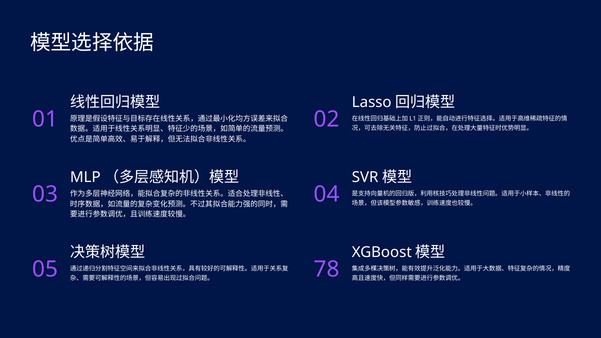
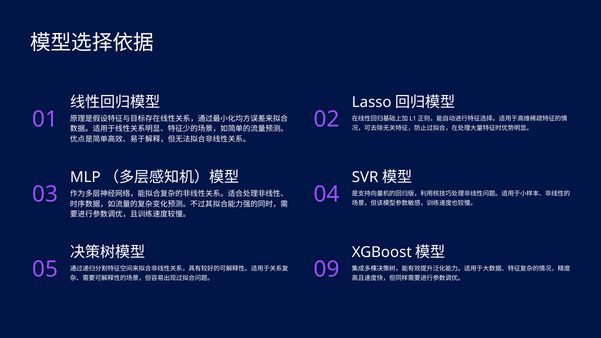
78: 78 -> 09
